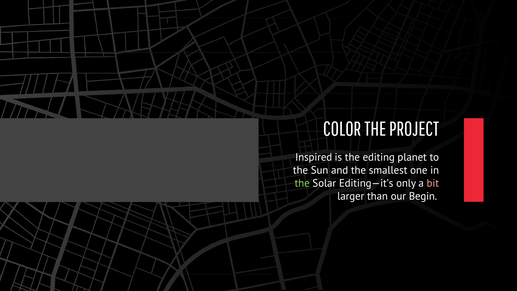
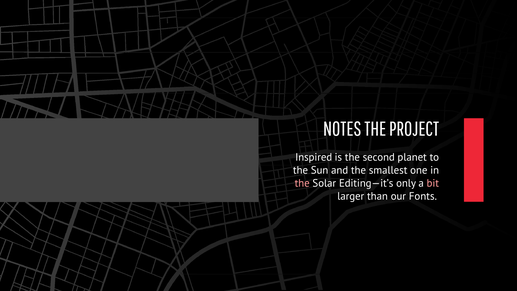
COLOR: COLOR -> NOTES
editing: editing -> second
the at (302, 183) colour: light green -> pink
Begin: Begin -> Fonts
